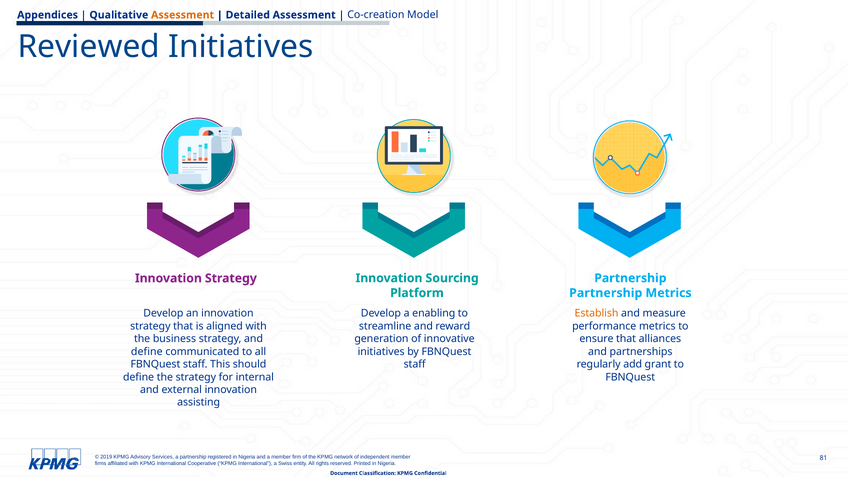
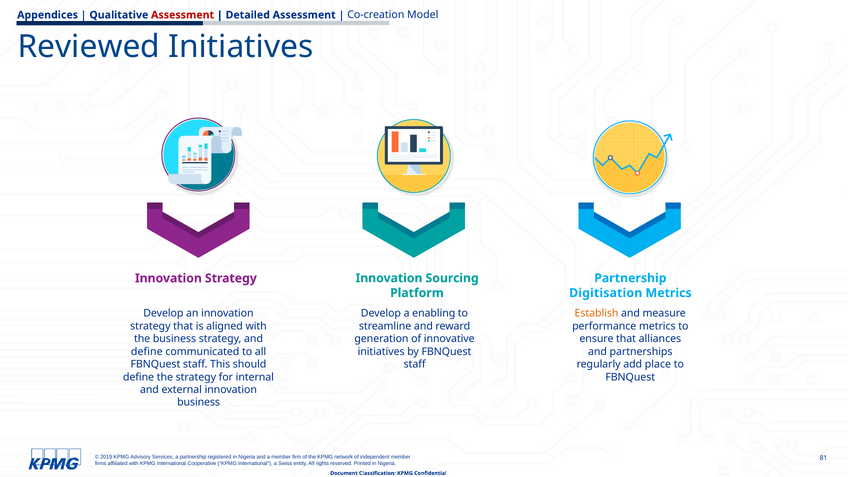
Assessment at (183, 15) colour: orange -> red
Partnership at (606, 293): Partnership -> Digitisation
grant: grant -> place
assisting at (199, 402): assisting -> business
